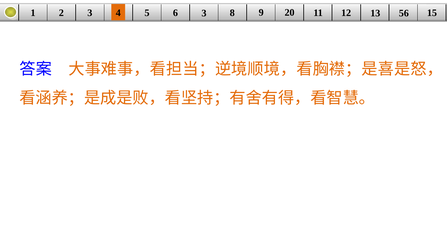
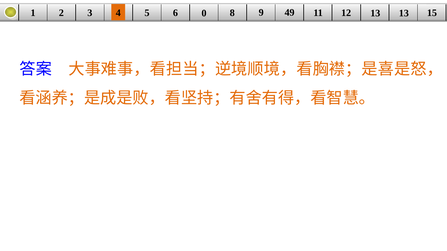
6 3: 3 -> 0
20: 20 -> 49
13 56: 56 -> 13
